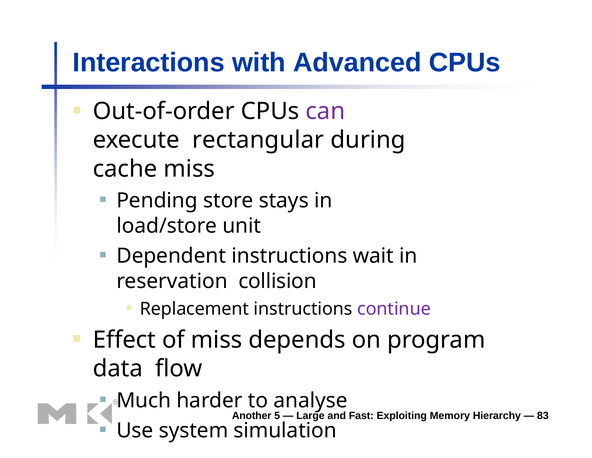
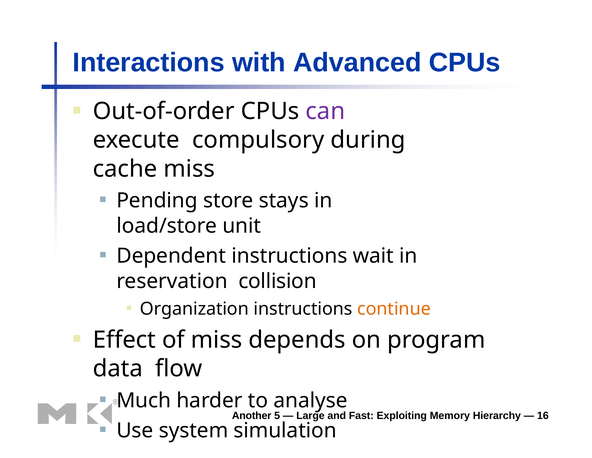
rectangular: rectangular -> compulsory
Replacement: Replacement -> Organization
continue colour: purple -> orange
83: 83 -> 16
